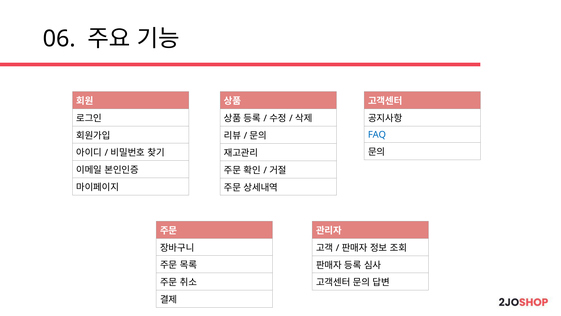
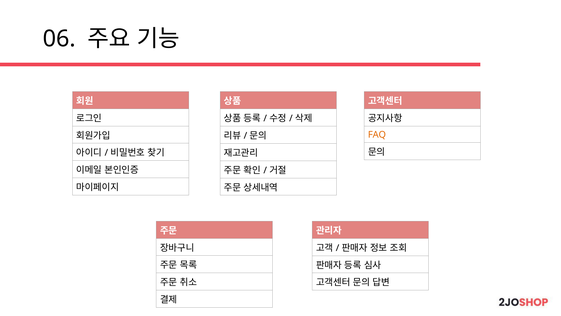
FAQ colour: blue -> orange
